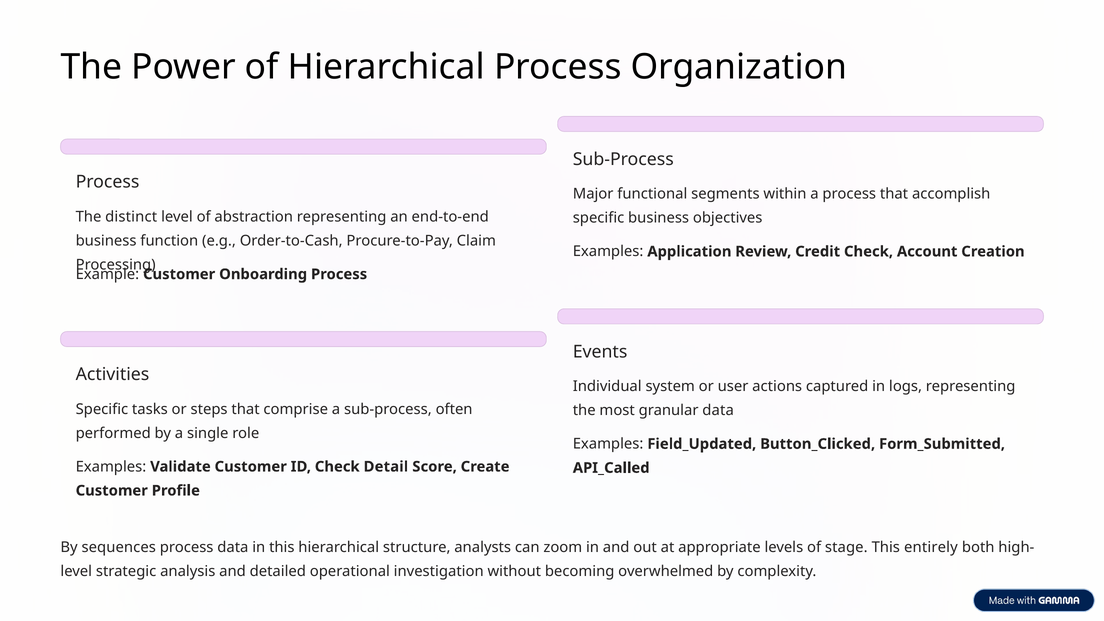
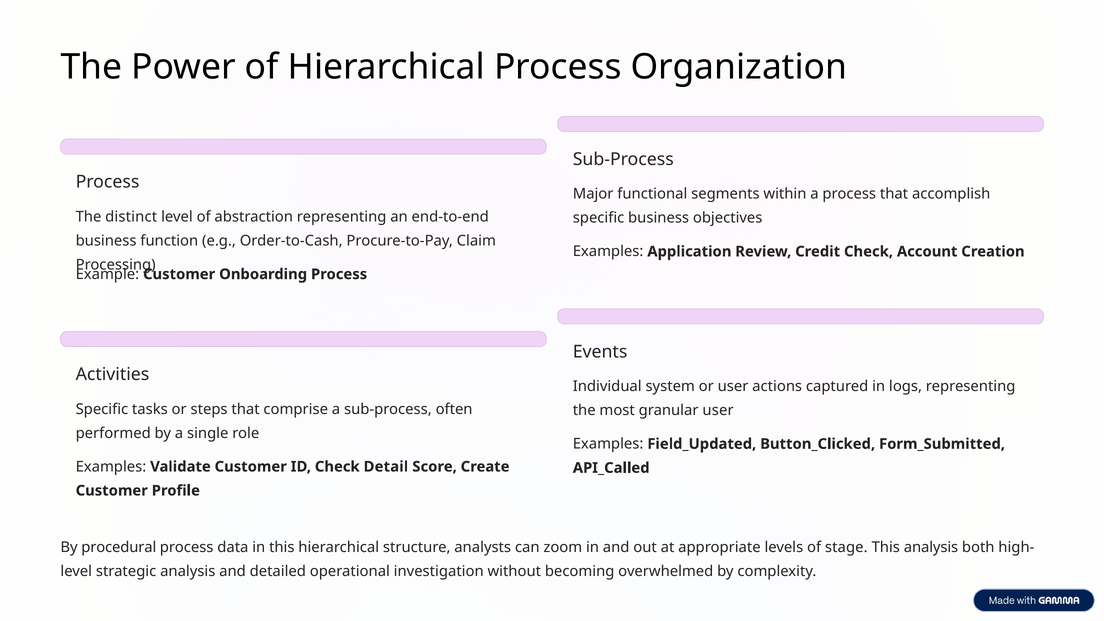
granular data: data -> user
sequences: sequences -> procedural
This entirely: entirely -> analysis
